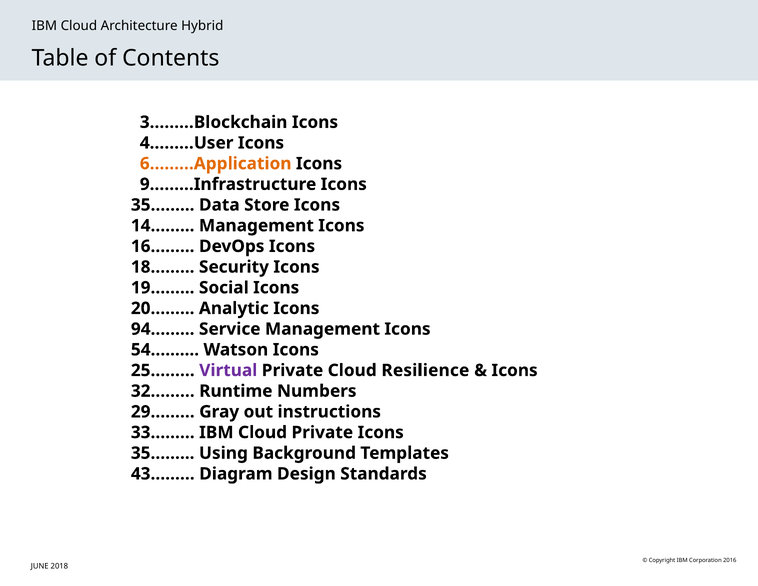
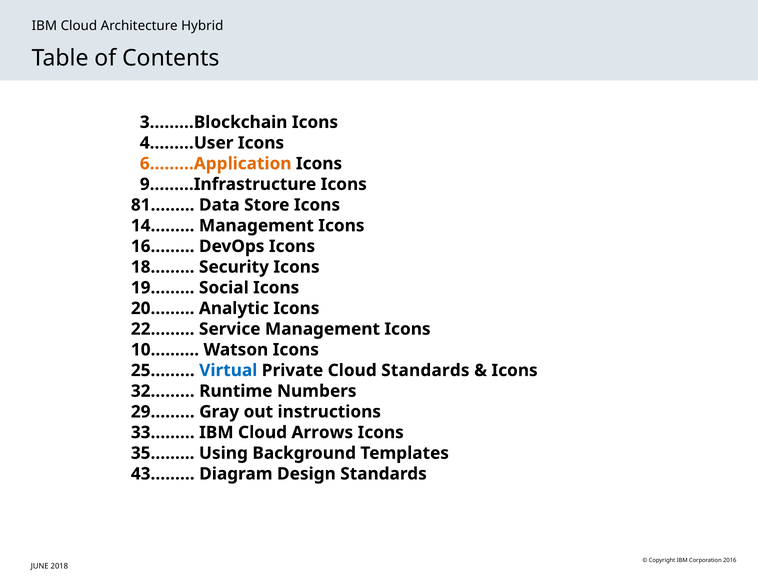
35…… at (163, 205): 35…… -> 81……
94……: 94…… -> 22……
54…: 54… -> 10…
Virtual colour: purple -> blue
Cloud Resilience: Resilience -> Standards
Cloud Private: Private -> Arrows
